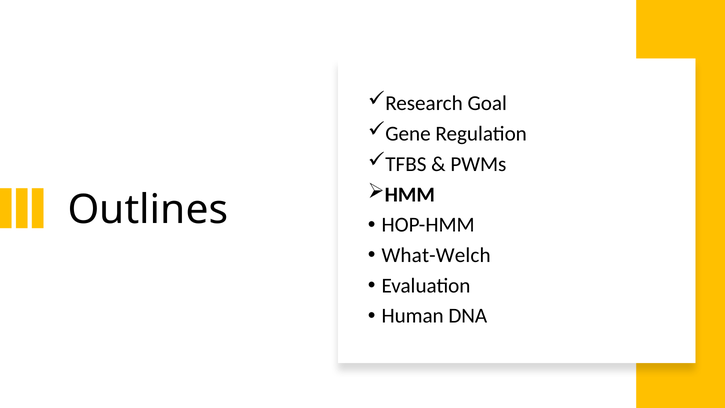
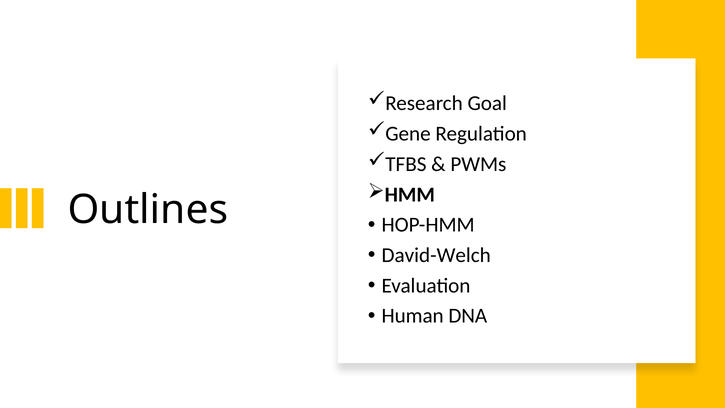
What-Welch: What-Welch -> David-Welch
